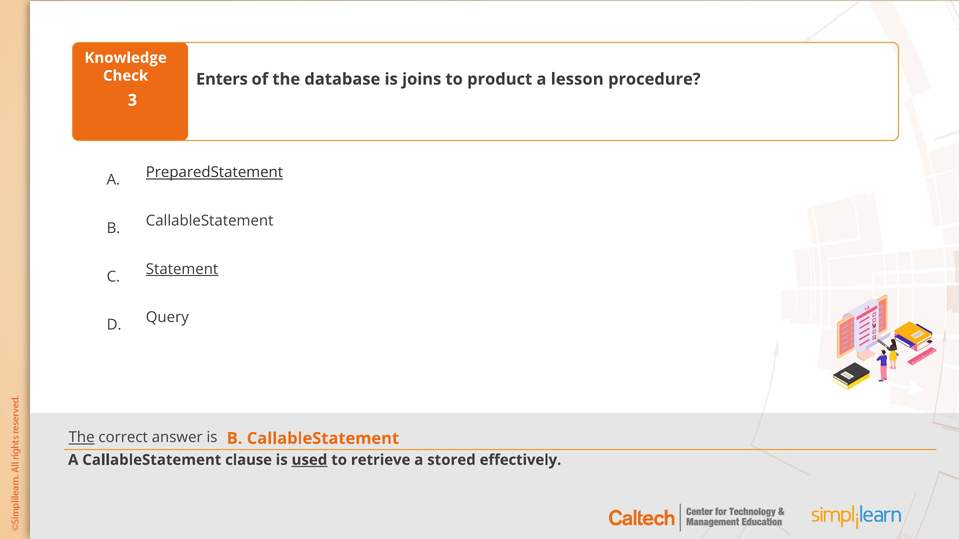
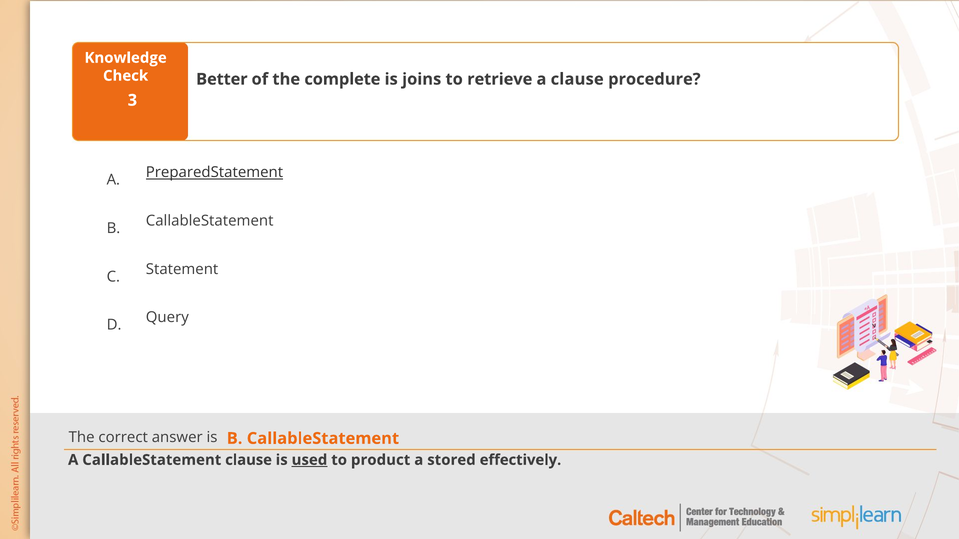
Enters: Enters -> Better
database: database -> complete
product: product -> retrieve
a lesson: lesson -> clause
Statement underline: present -> none
The at (82, 438) underline: present -> none
retrieve: retrieve -> product
